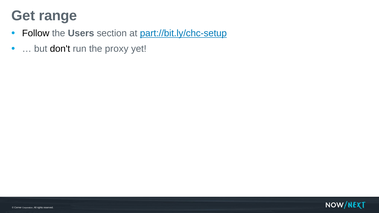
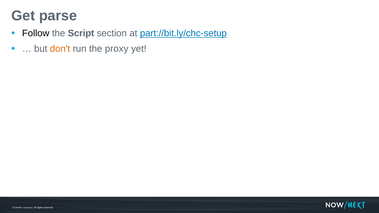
range: range -> parse
Users: Users -> Script
don't colour: black -> orange
